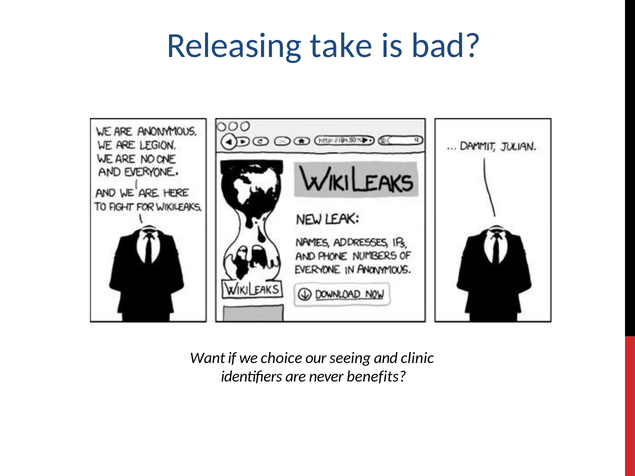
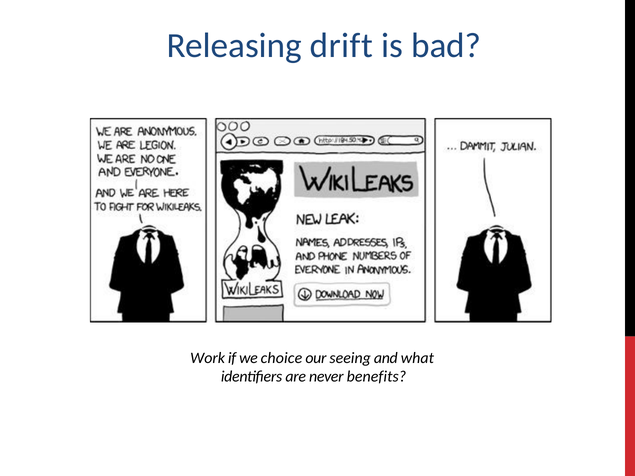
take: take -> drift
Want: Want -> Work
clinic: clinic -> what
